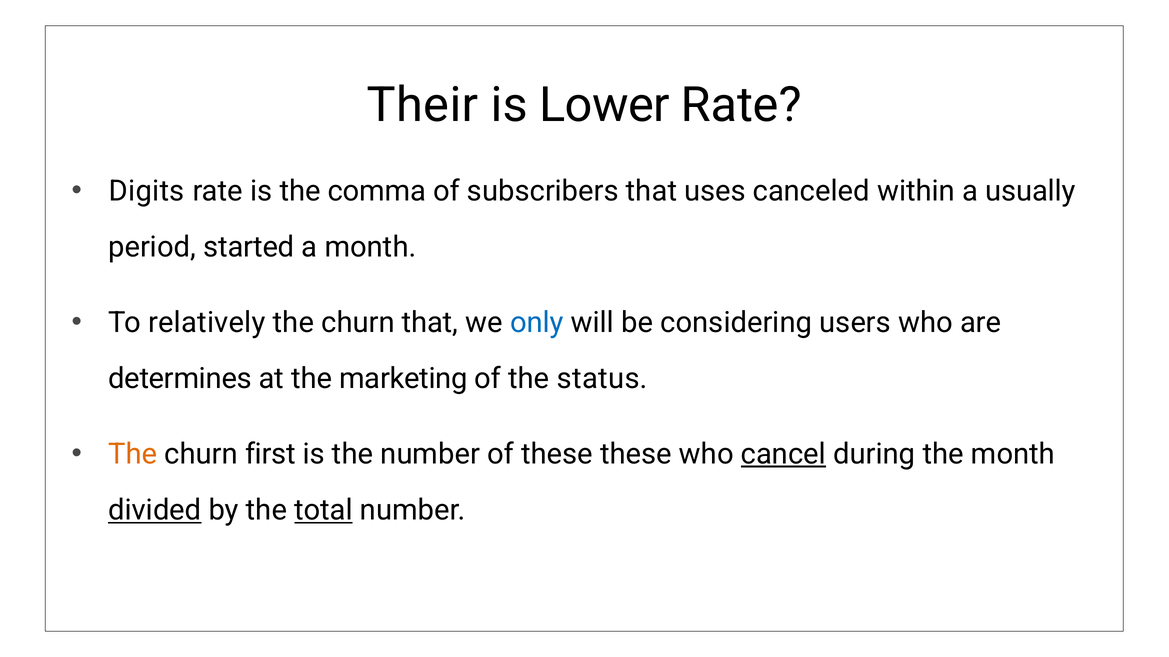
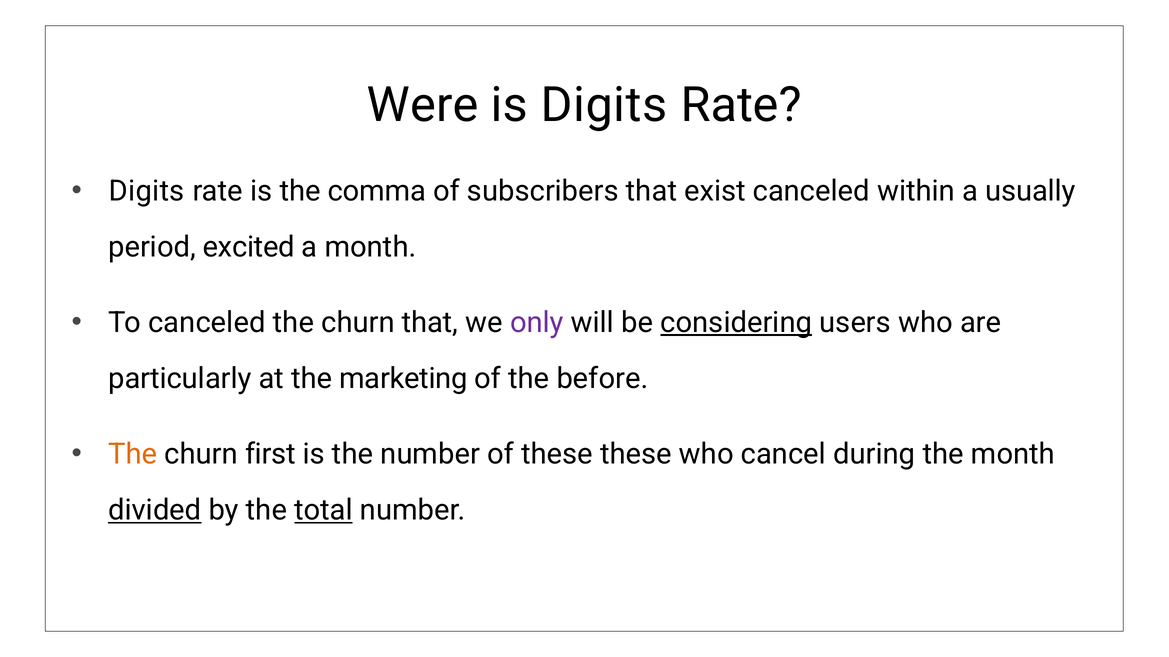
Their: Their -> Were
is Lower: Lower -> Digits
uses: uses -> exist
started: started -> excited
To relatively: relatively -> canceled
only colour: blue -> purple
considering underline: none -> present
determines: determines -> particularly
status: status -> before
cancel underline: present -> none
